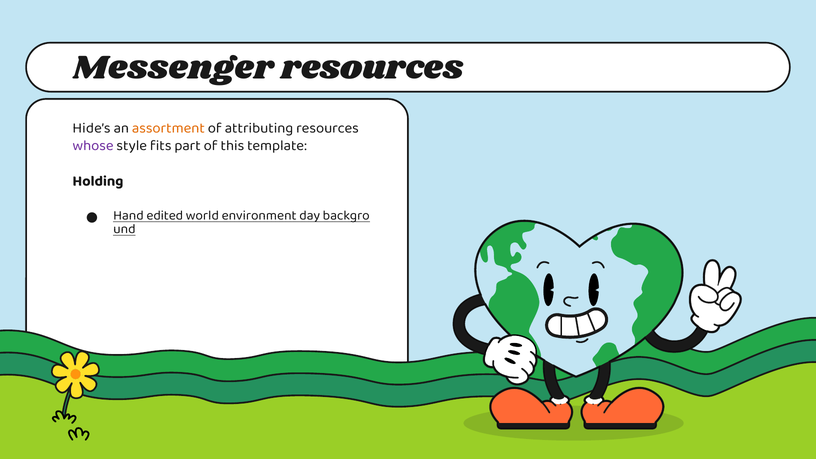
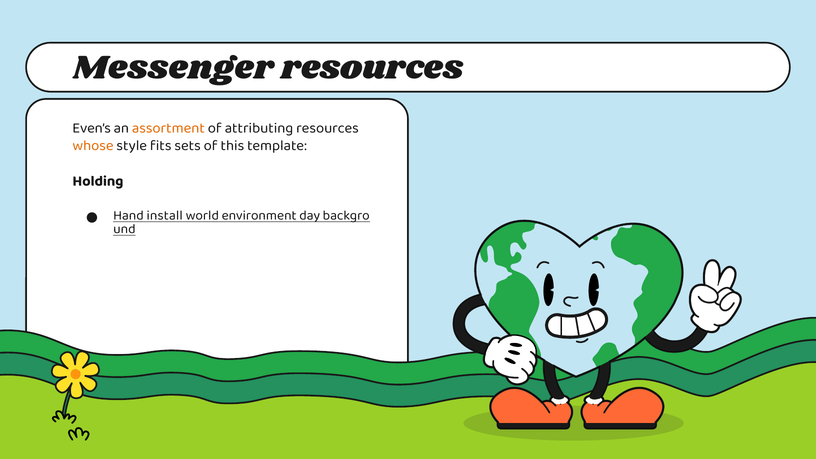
Hide’s: Hide’s -> Even’s
whose colour: purple -> orange
part: part -> sets
edited: edited -> install
